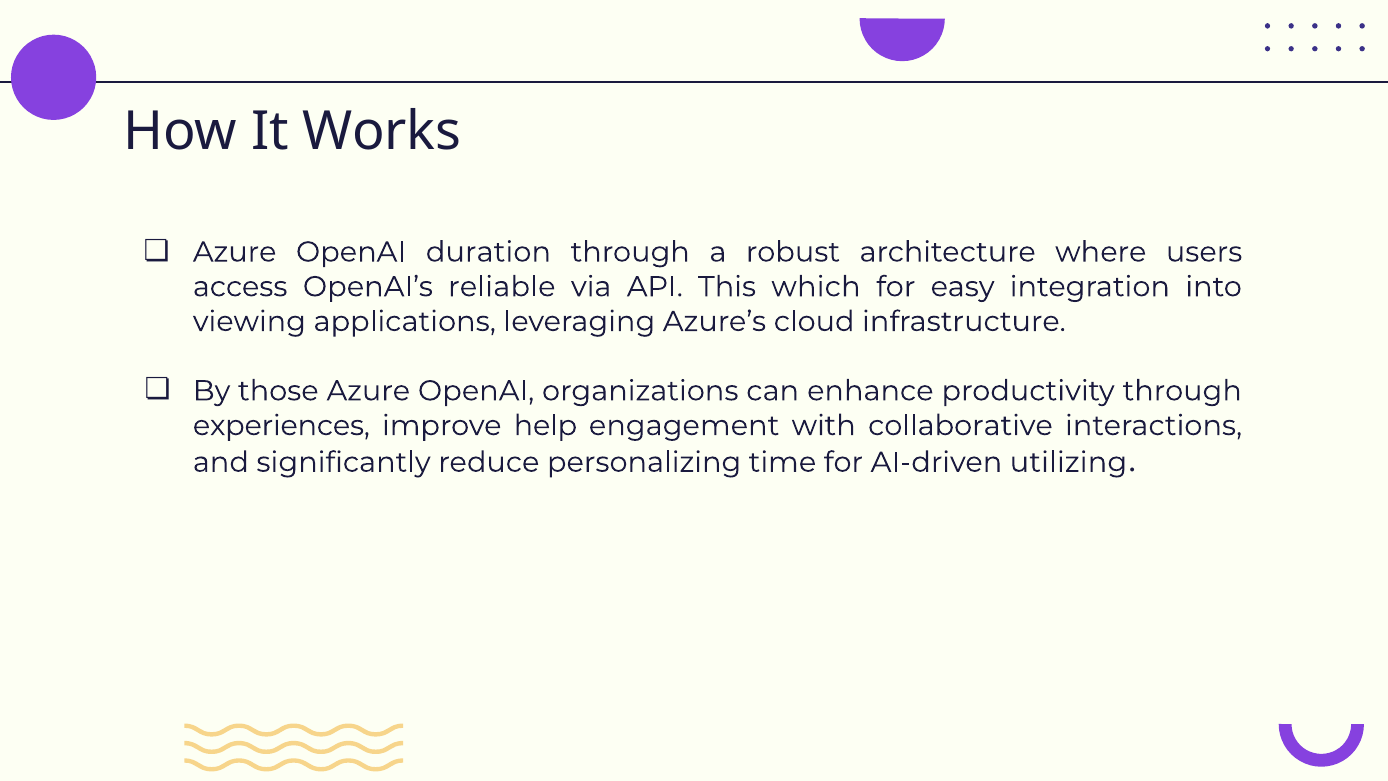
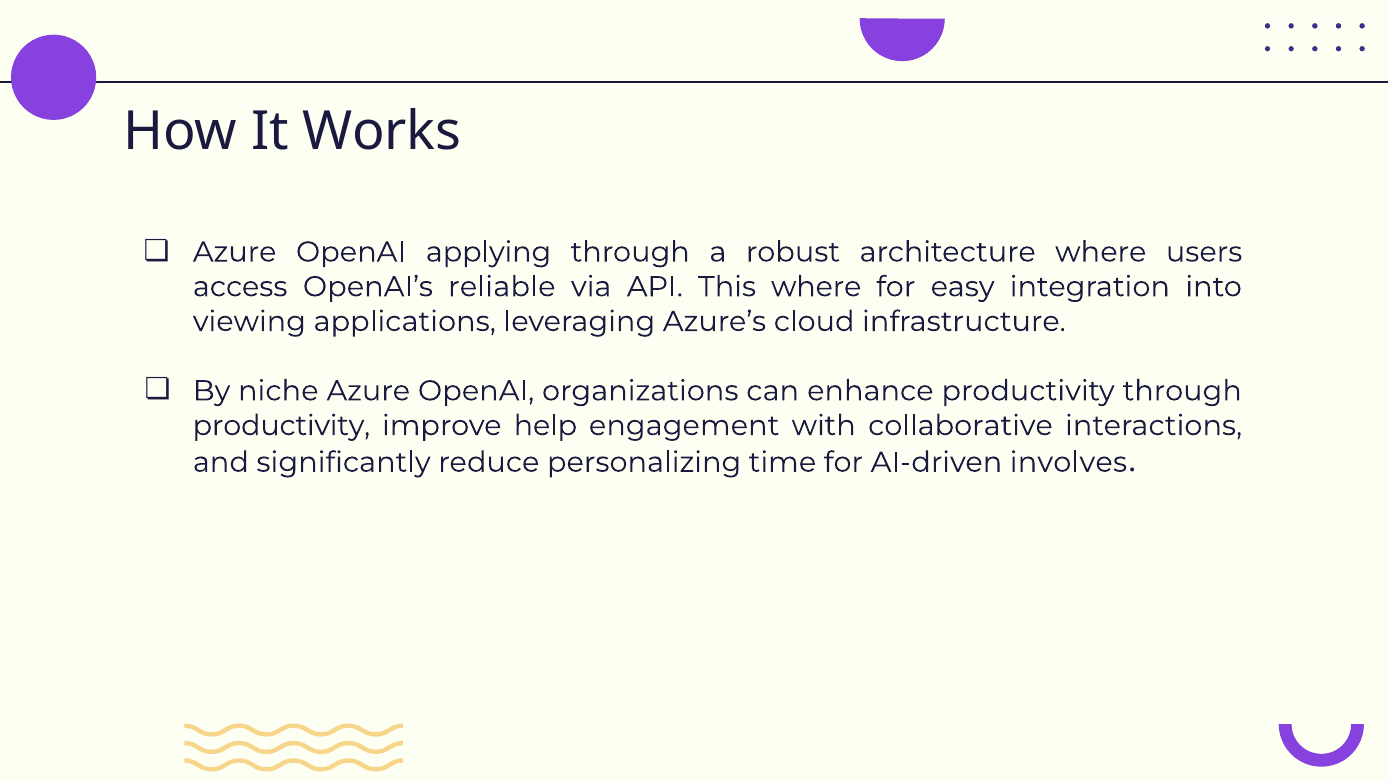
duration: duration -> applying
This which: which -> where
those: those -> niche
experiences at (281, 425): experiences -> productivity
utilizing: utilizing -> involves
